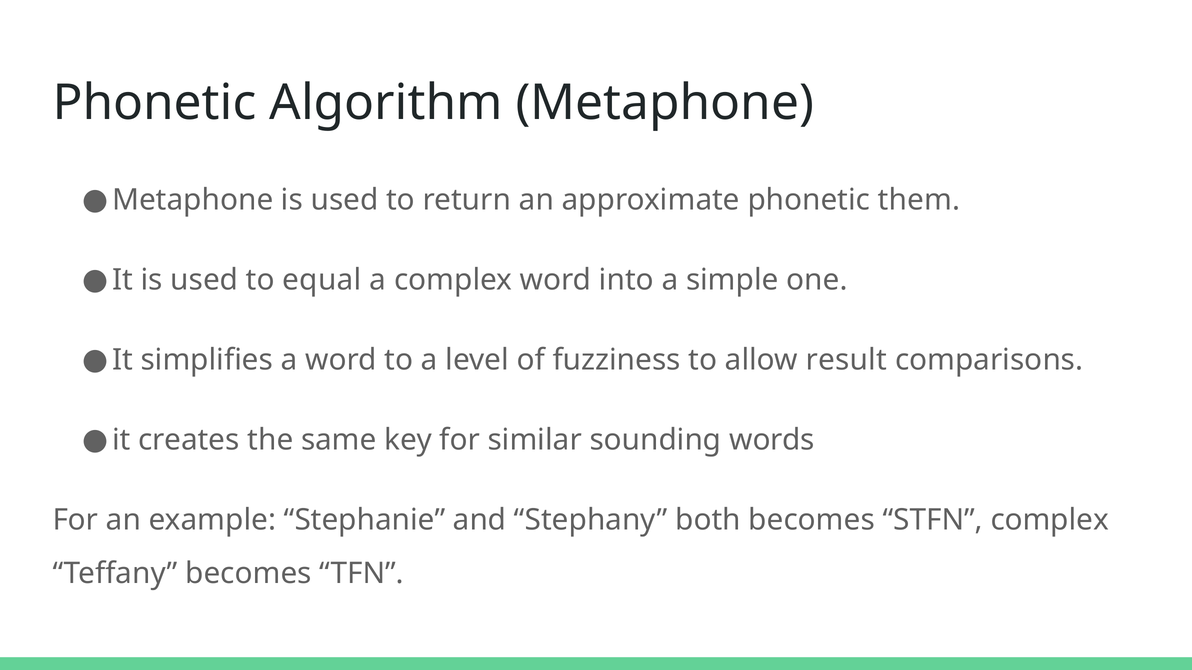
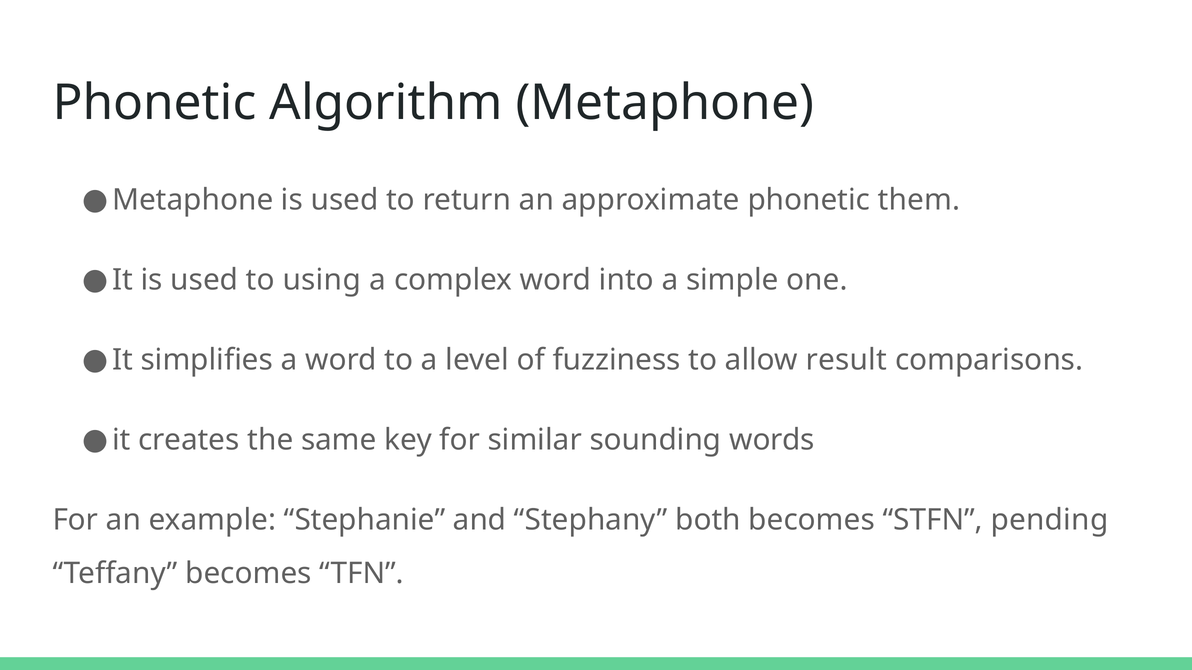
equal: equal -> using
STFN complex: complex -> pending
